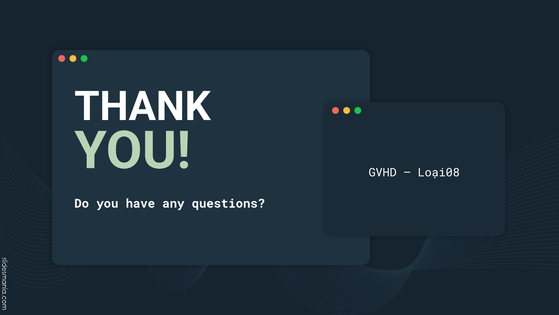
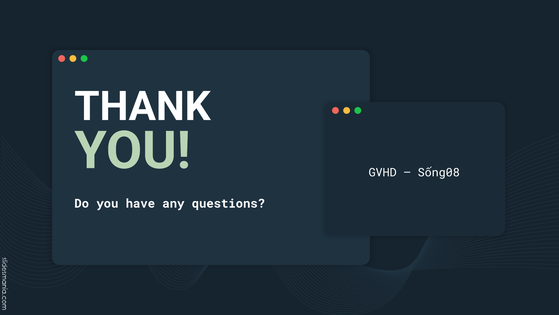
Loại08: Loại08 -> Sống08
